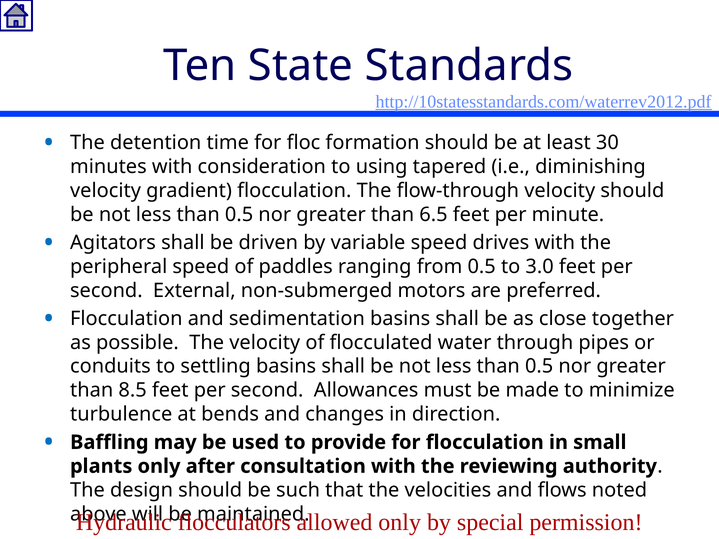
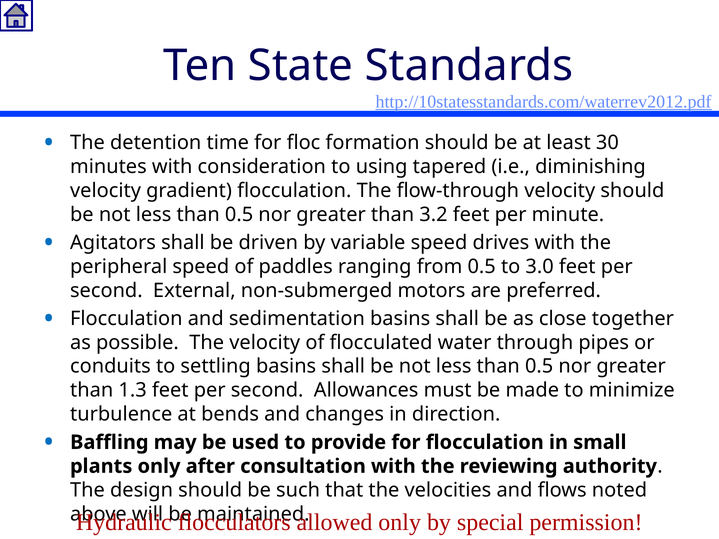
6.5: 6.5 -> 3.2
8.5: 8.5 -> 1.3
